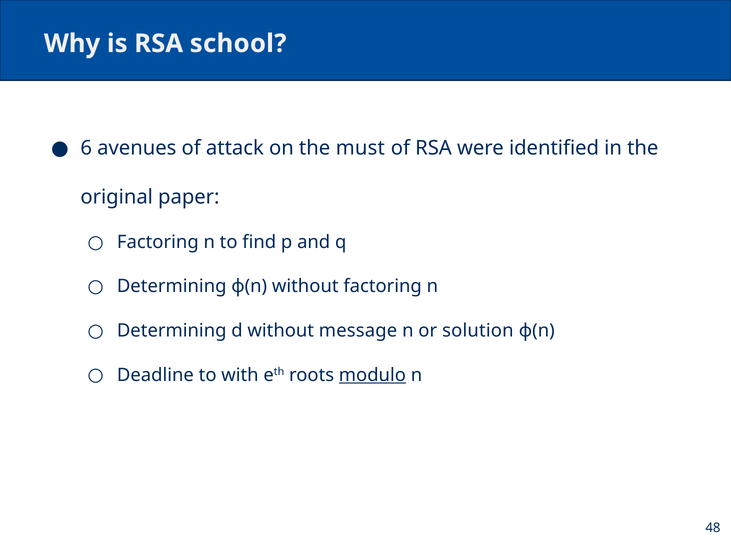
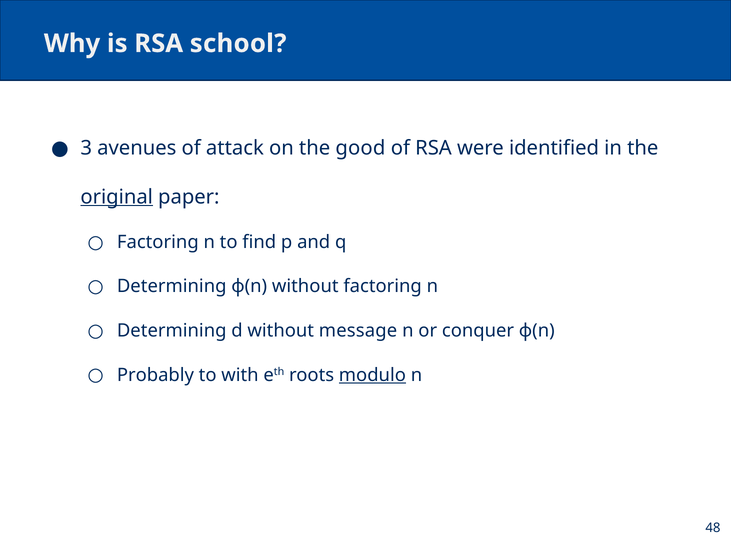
6: 6 -> 3
must: must -> good
original underline: none -> present
solution: solution -> conquer
Deadline: Deadline -> Probably
